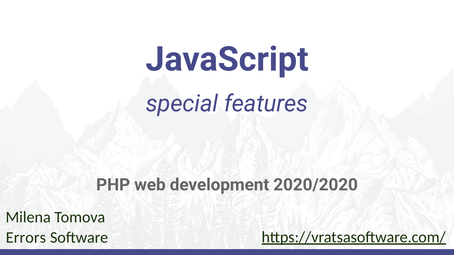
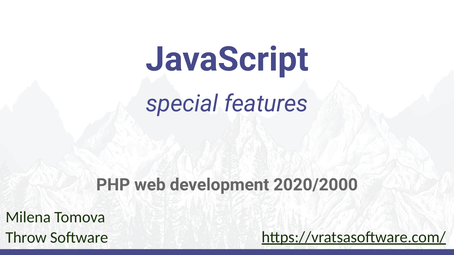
2020/2020: 2020/2020 -> 2020/2000
Errors: Errors -> Throw
